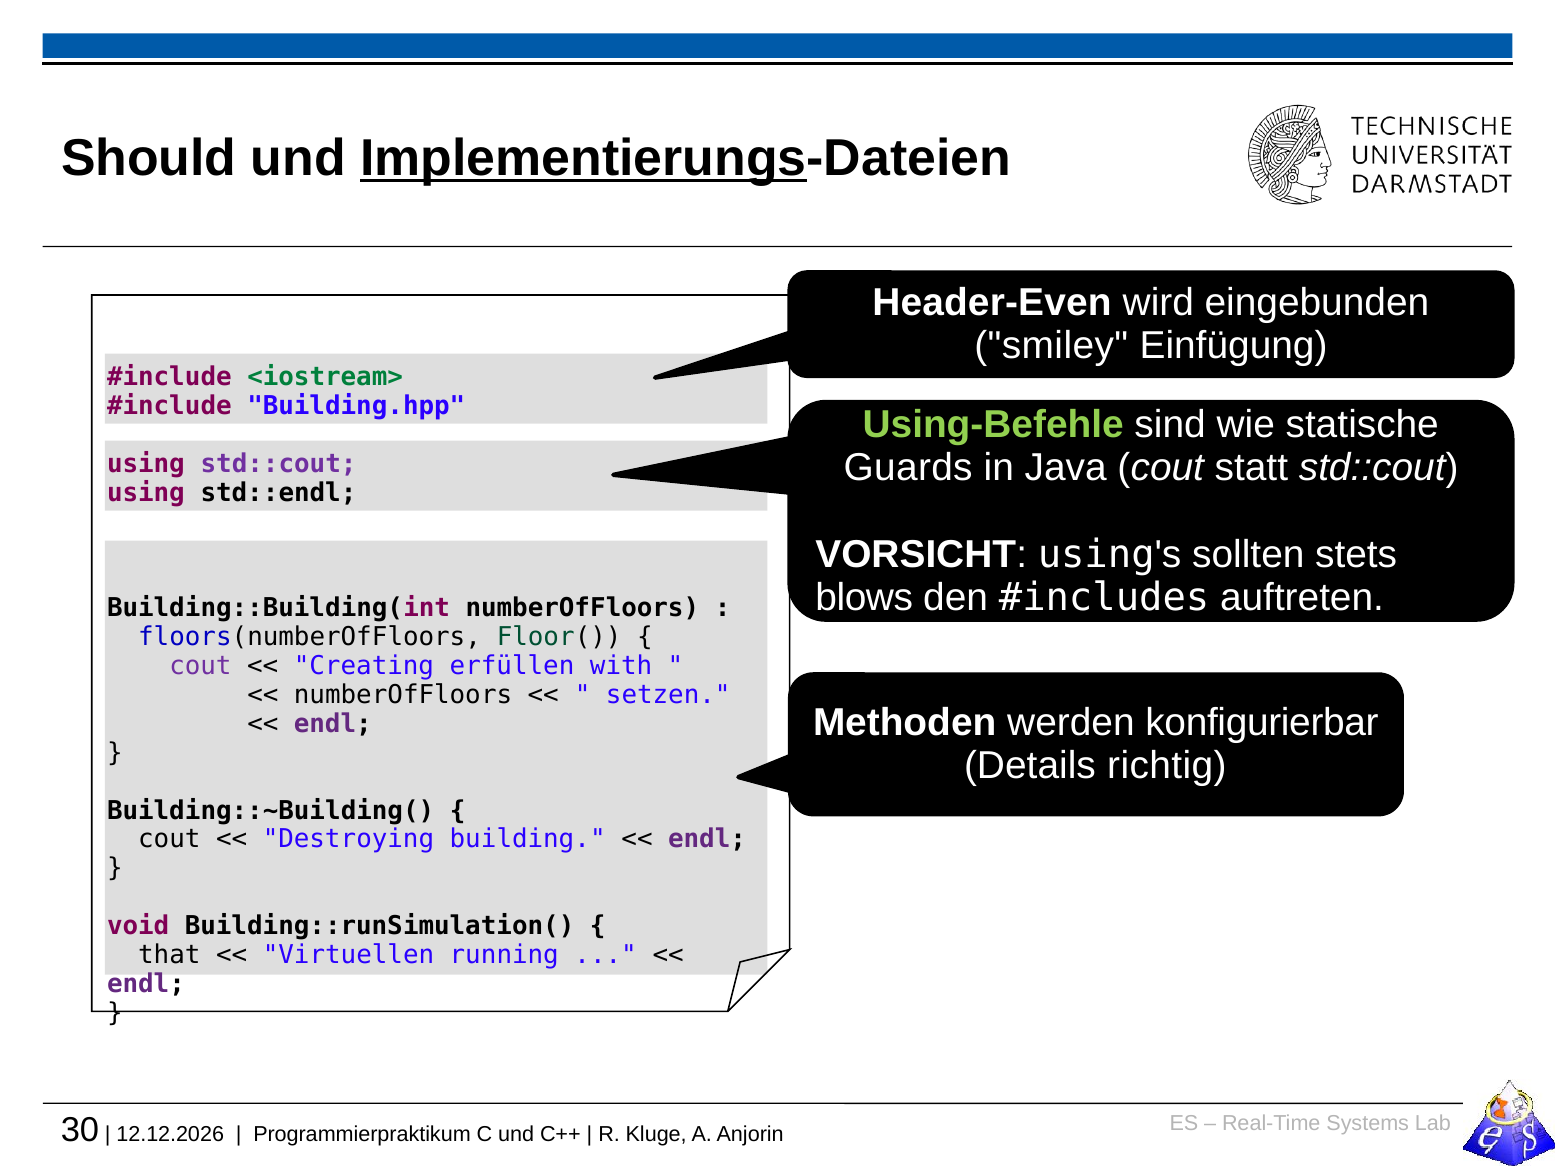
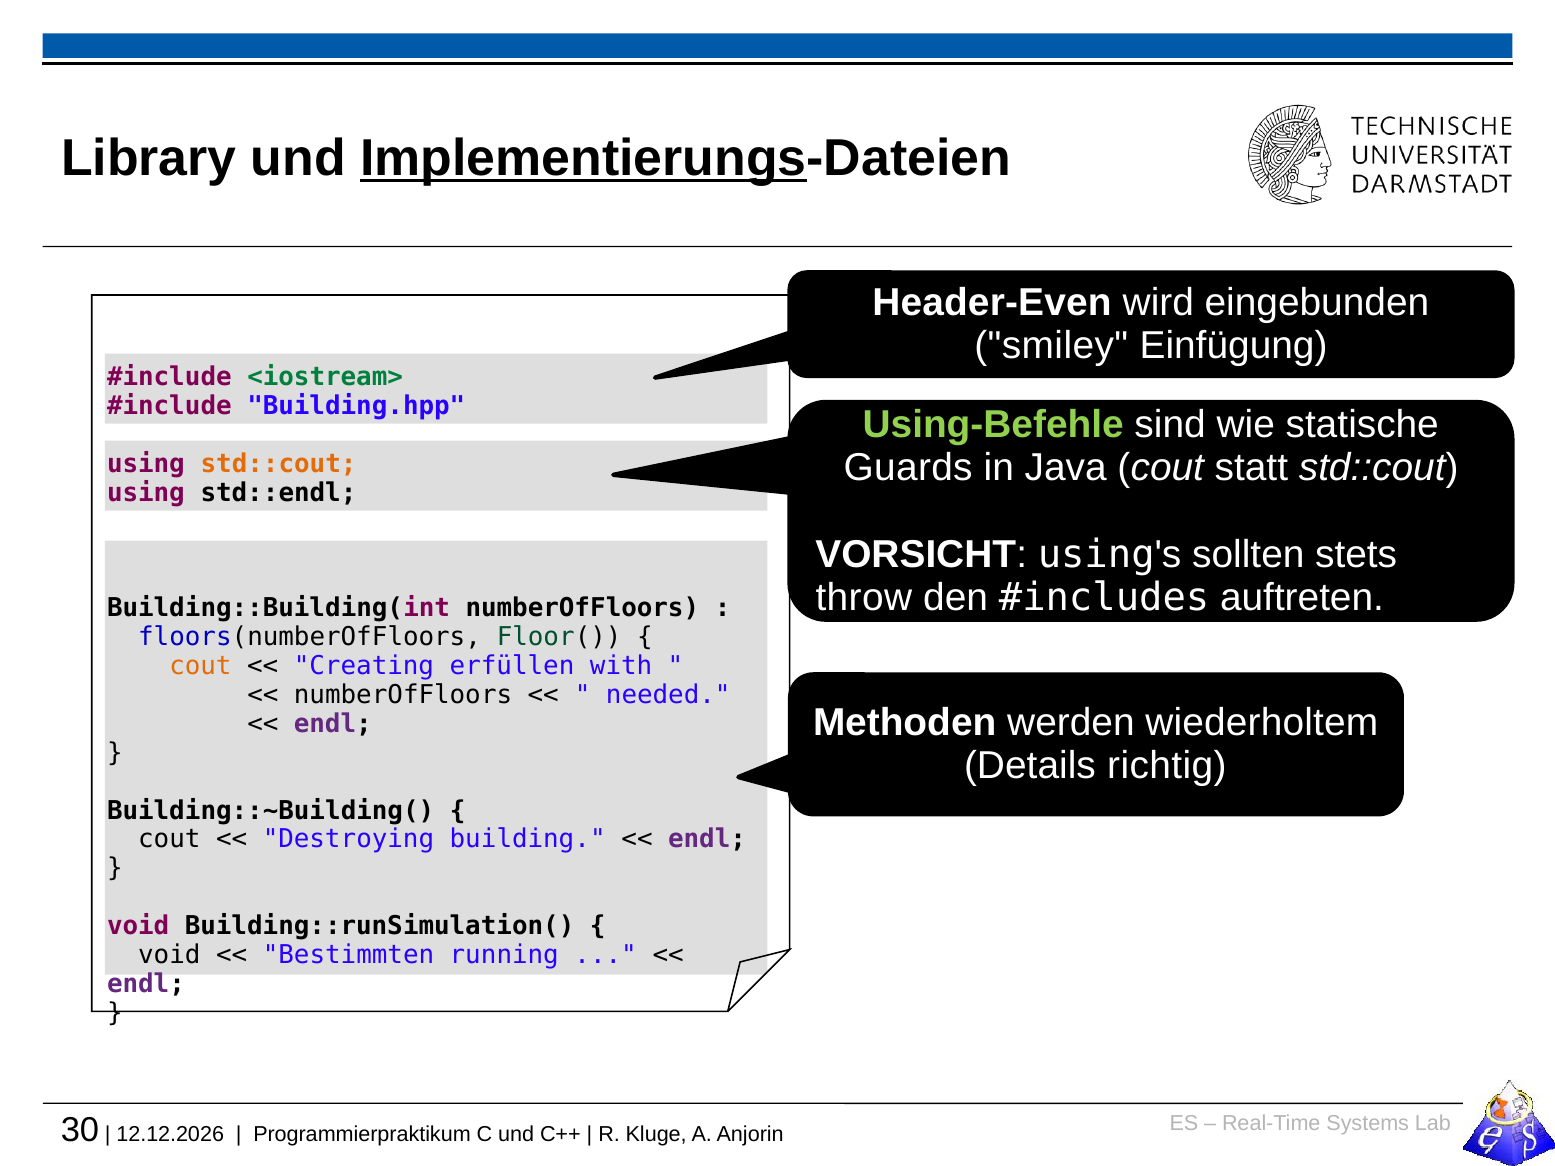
Should: Should -> Library
std::cout at (279, 464) colour: purple -> orange
blows: blows -> throw
cout at (200, 666) colour: purple -> orange
setzen: setzen -> needed
konfigurierbar: konfigurierbar -> wiederholtem
that at (169, 955): that -> void
Virtuellen: Virtuellen -> Bestimmten
